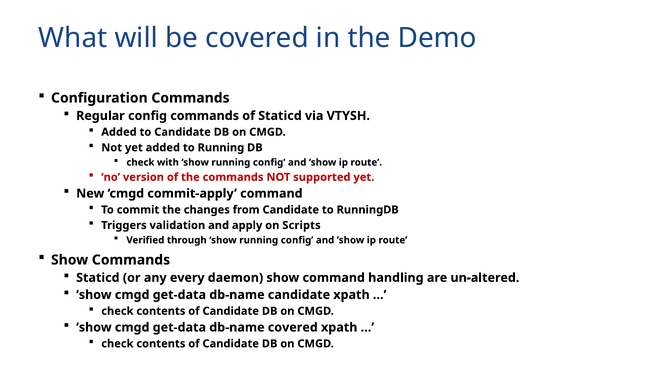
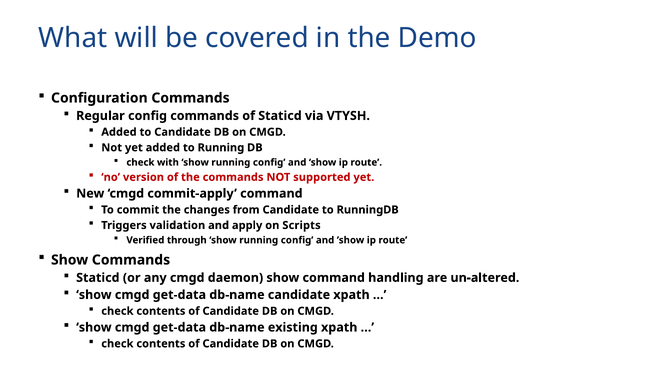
any every: every -> cmgd
db-name covered: covered -> existing
